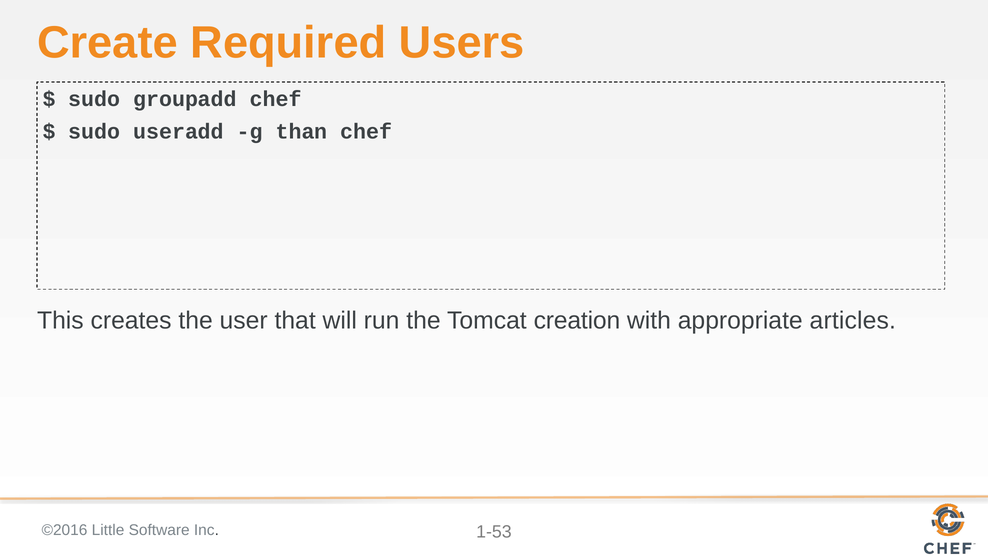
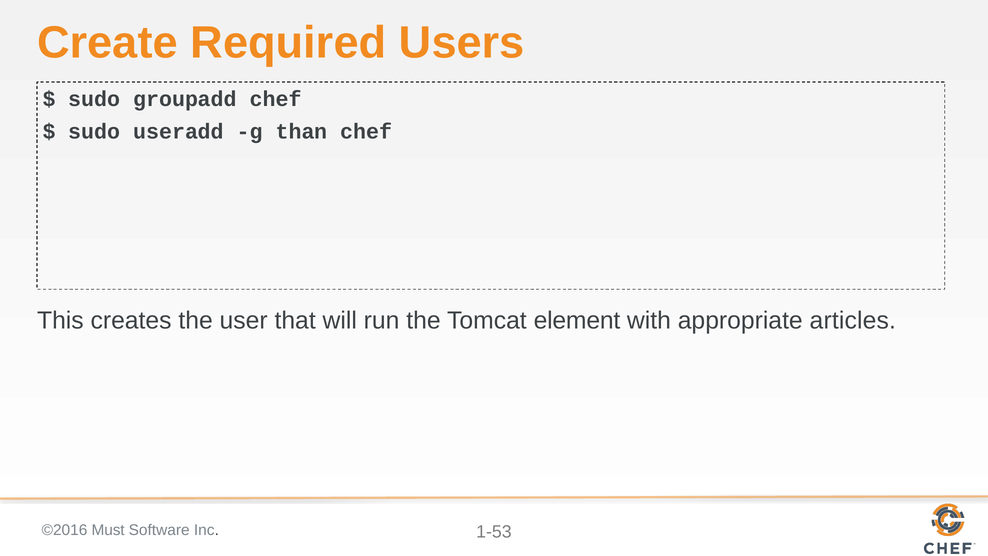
creation: creation -> element
Little: Little -> Must
